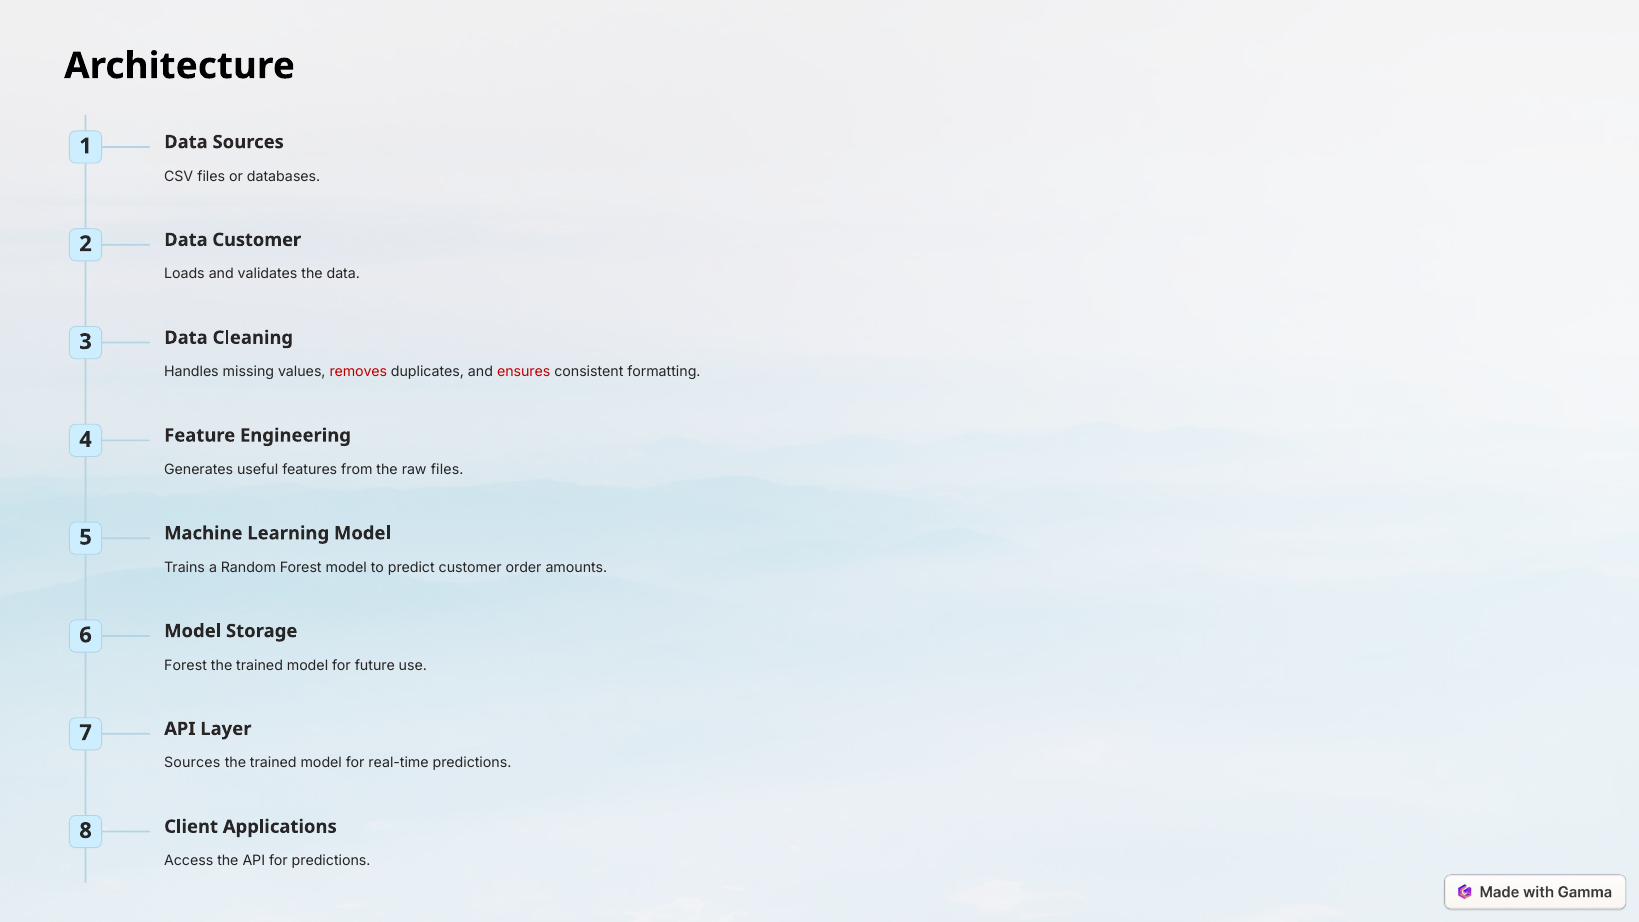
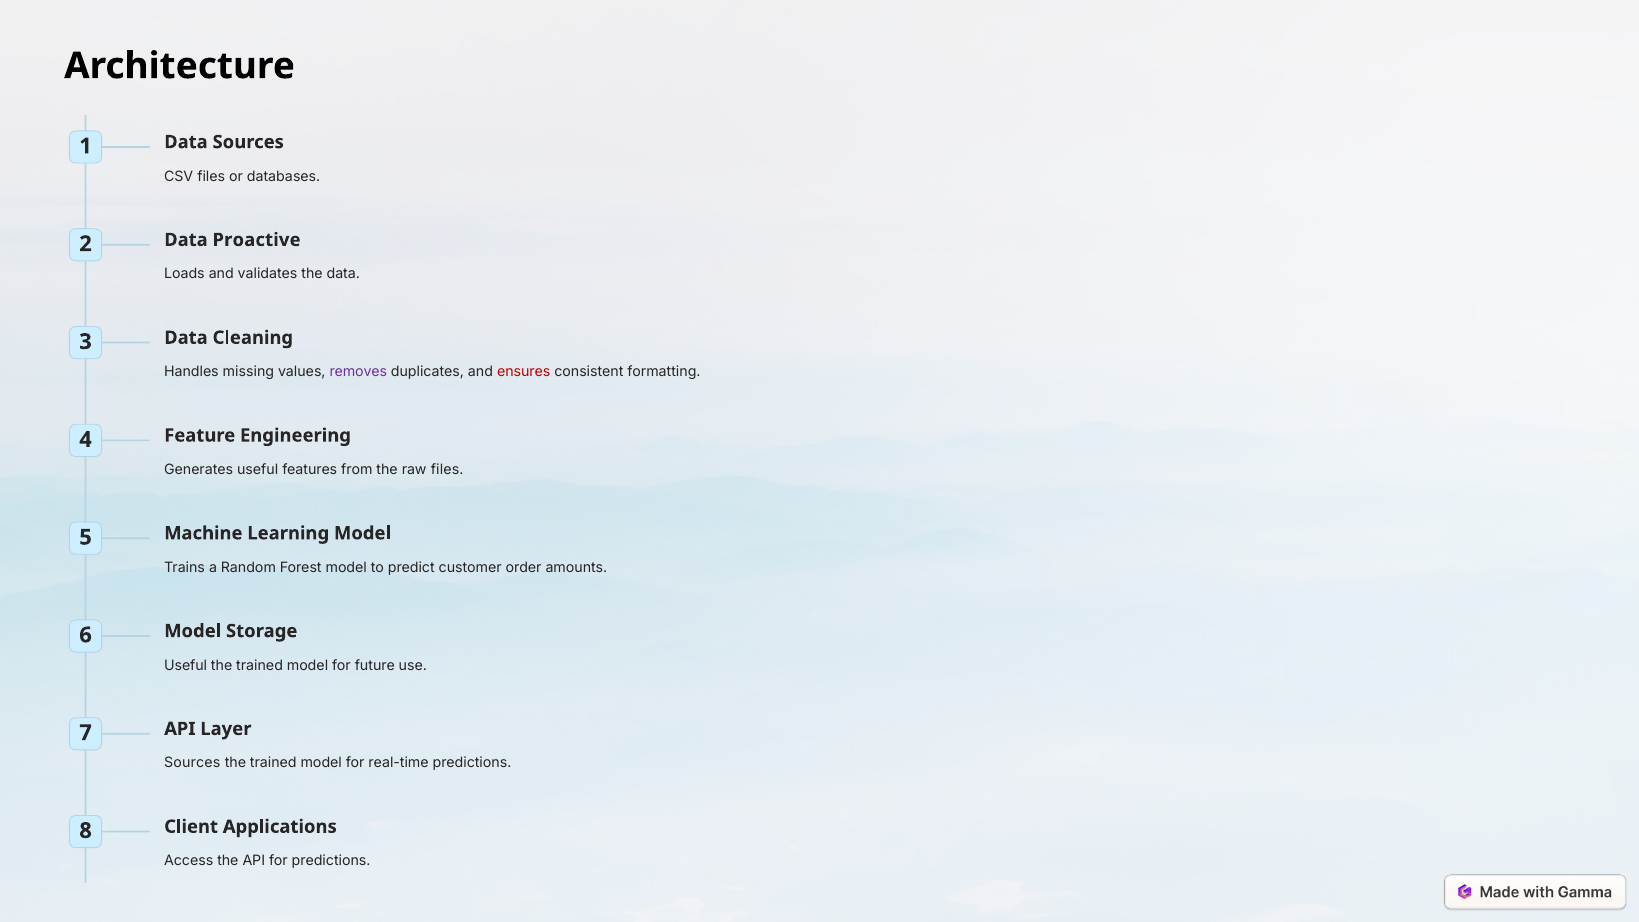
Data Customer: Customer -> Proactive
removes colour: red -> purple
Forest at (186, 665): Forest -> Useful
